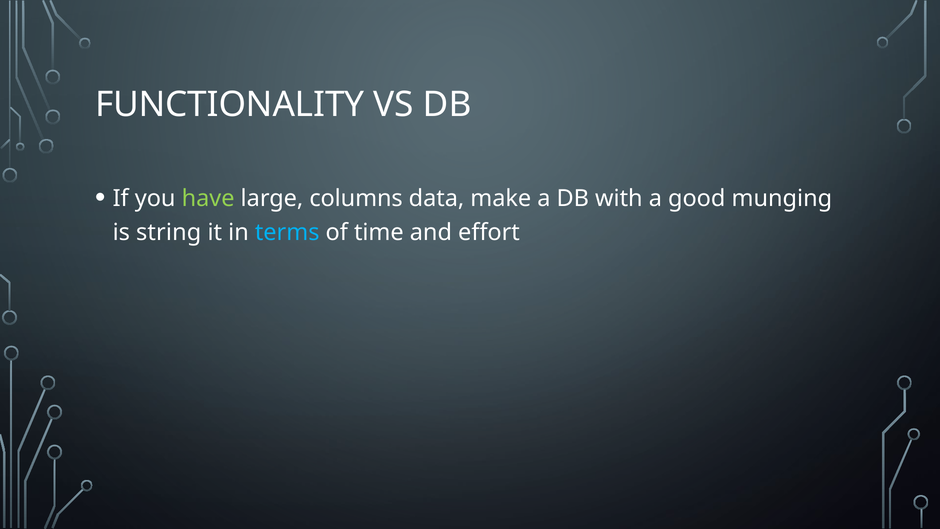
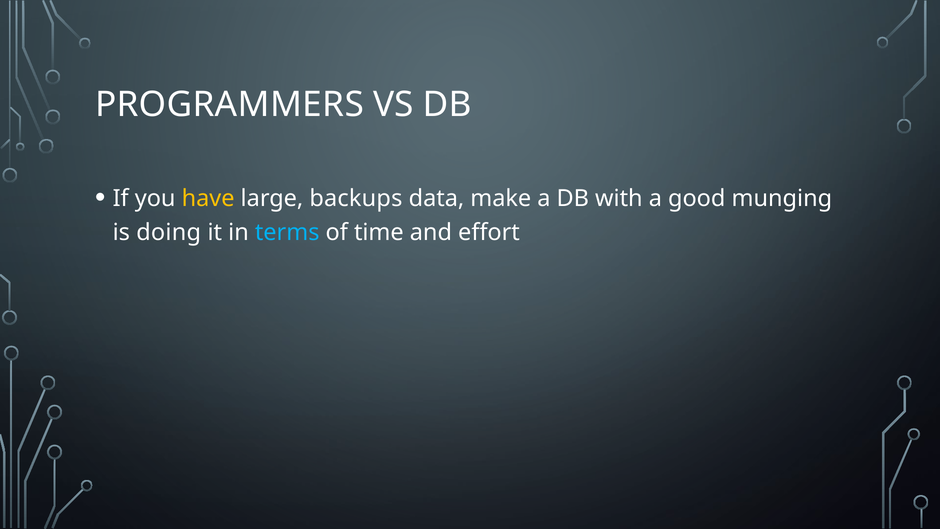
FUNCTIONALITY: FUNCTIONALITY -> PROGRAMMERS
have colour: light green -> yellow
columns: columns -> backups
string: string -> doing
